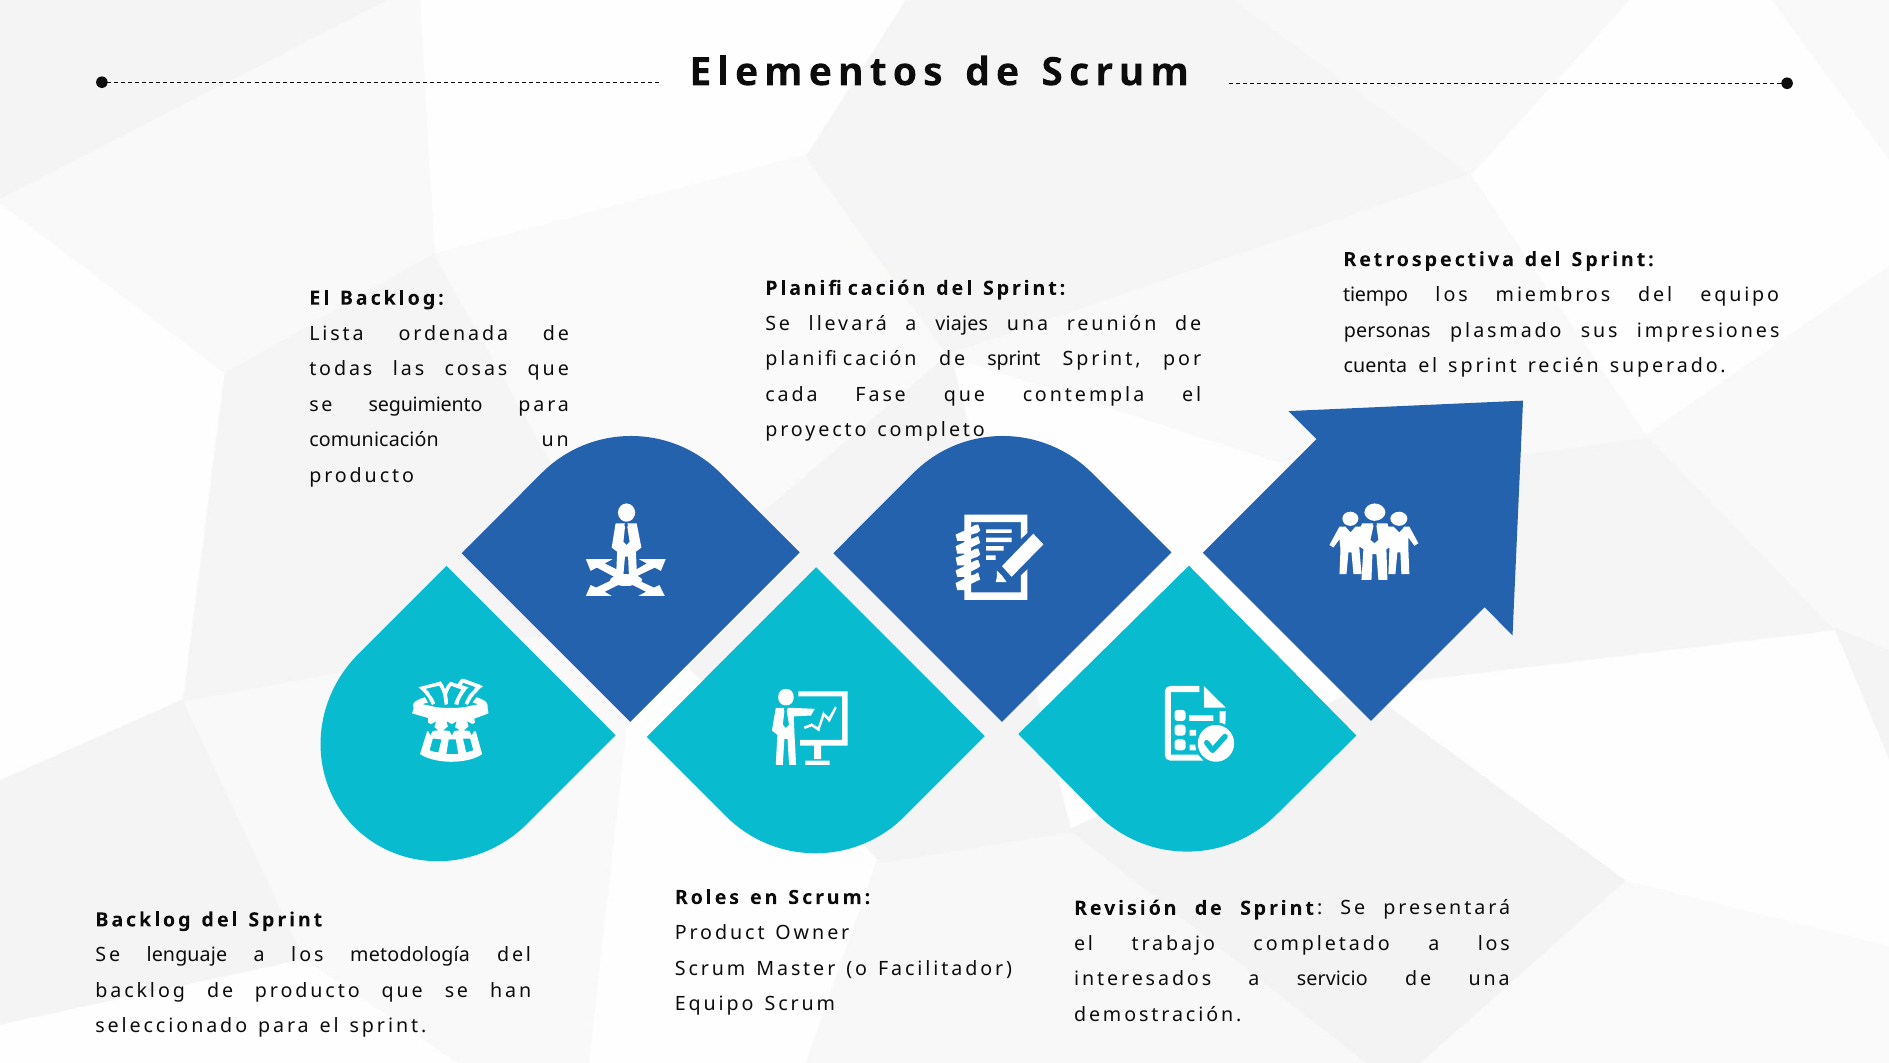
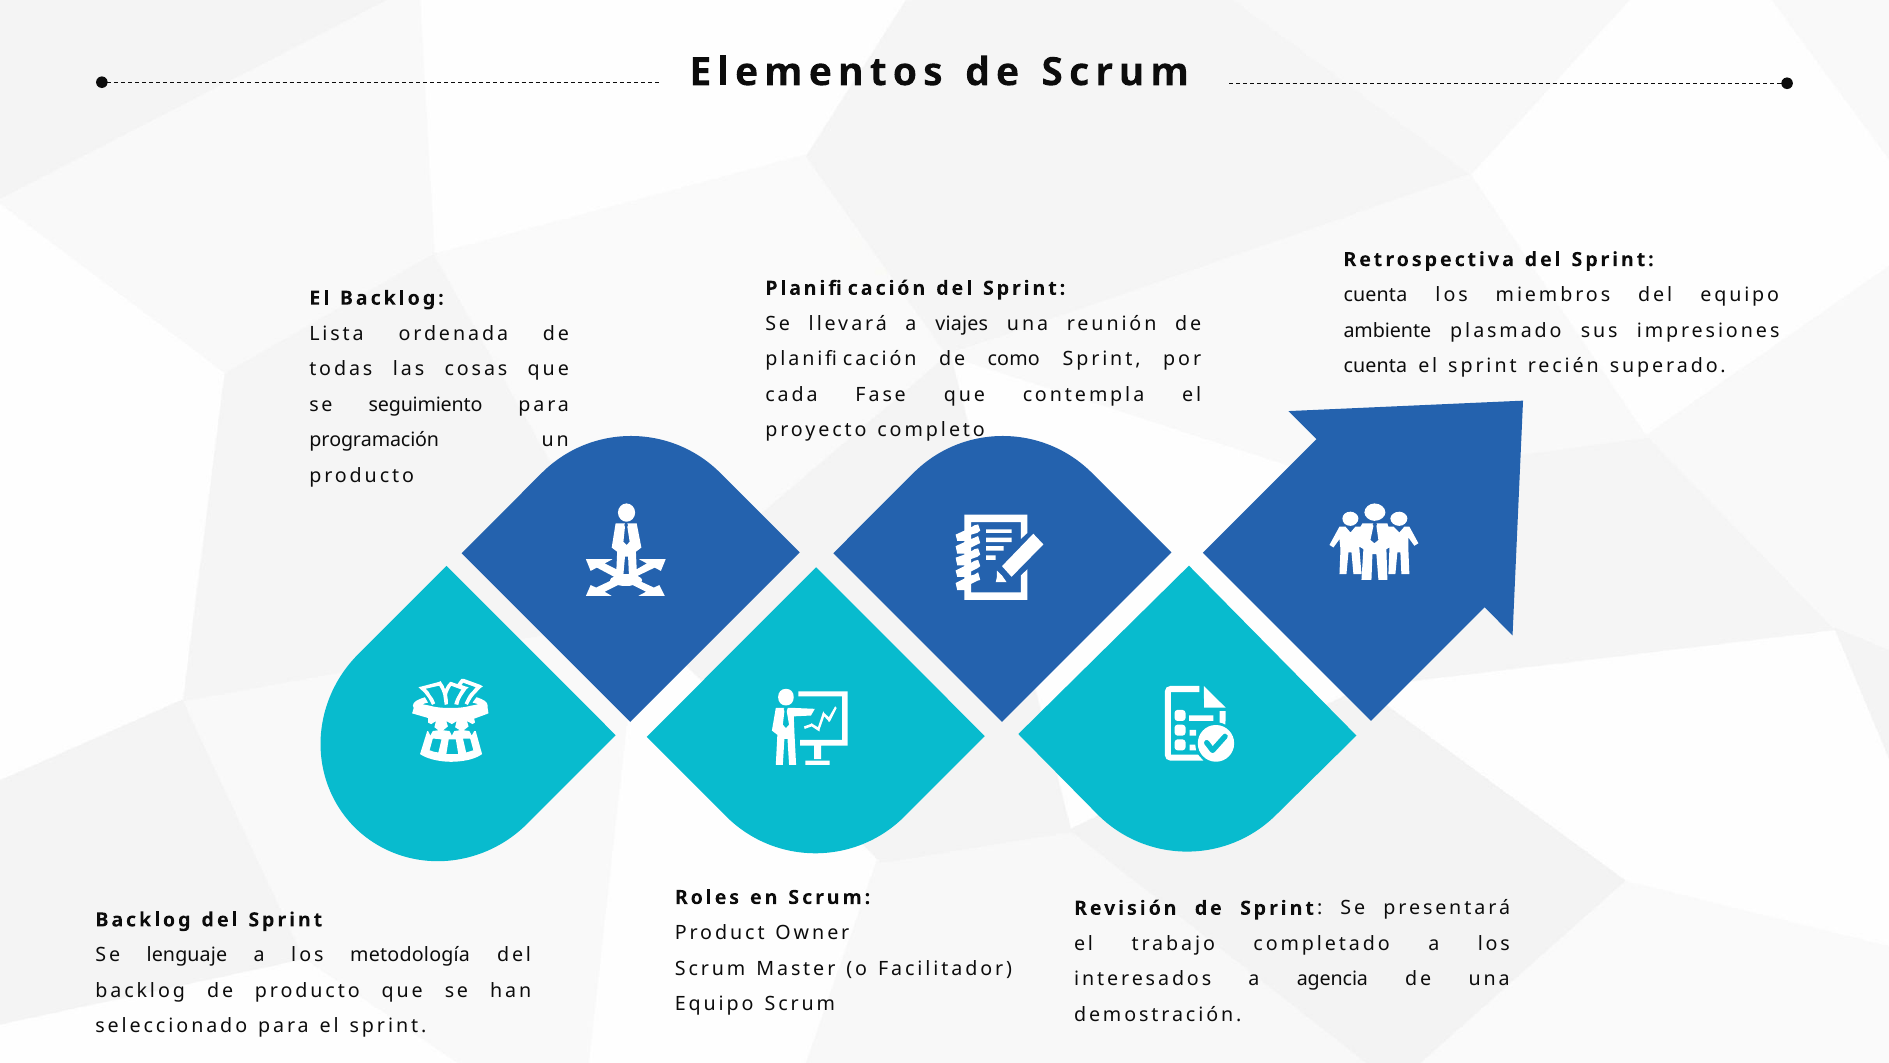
tiempo at (1376, 295): tiempo -> cuenta
personas: personas -> ambiente
sprint at (1014, 359): sprint -> como
comunicación: comunicación -> programación
servicio: servicio -> agencia
